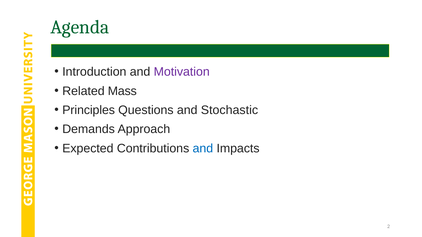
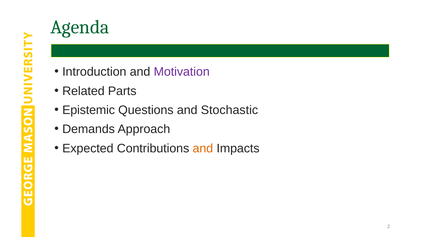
Mass: Mass -> Parts
Principles: Principles -> Epistemic
and at (203, 149) colour: blue -> orange
